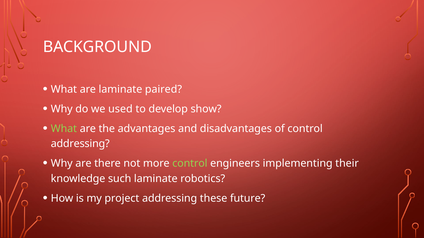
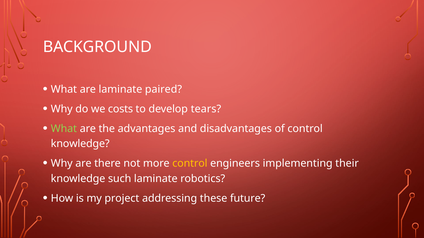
used: used -> costs
show: show -> tears
addressing at (80, 144): addressing -> knowledge
control at (190, 164) colour: light green -> yellow
